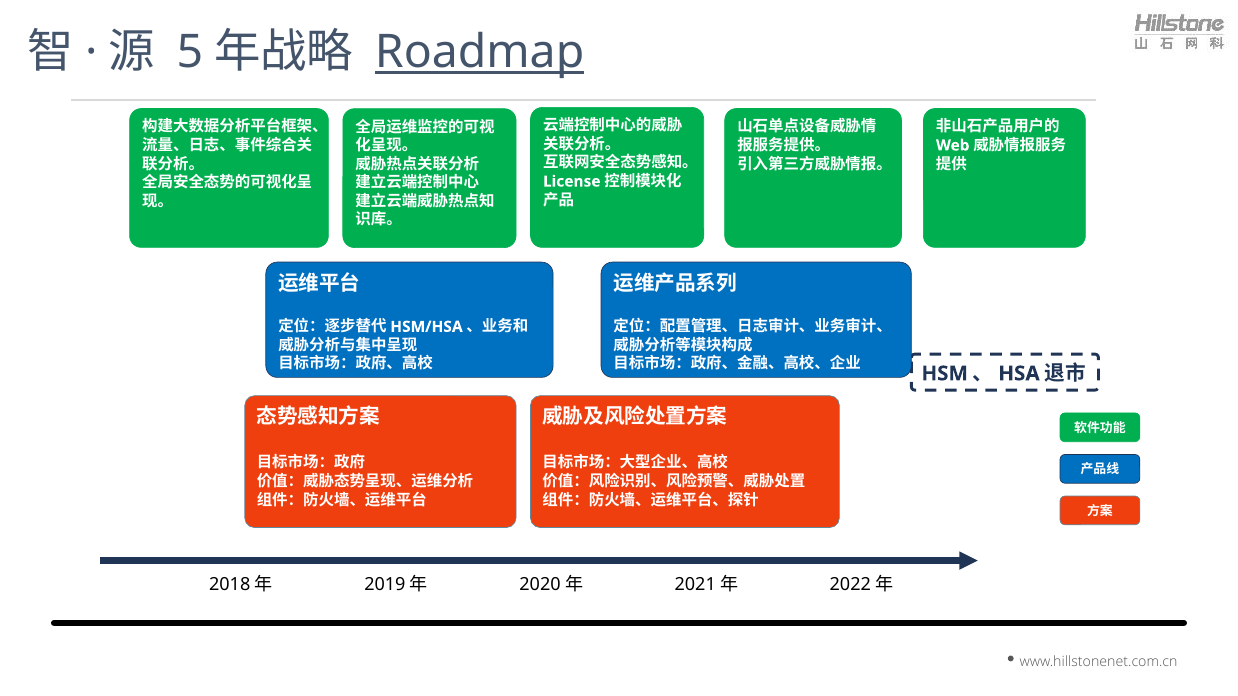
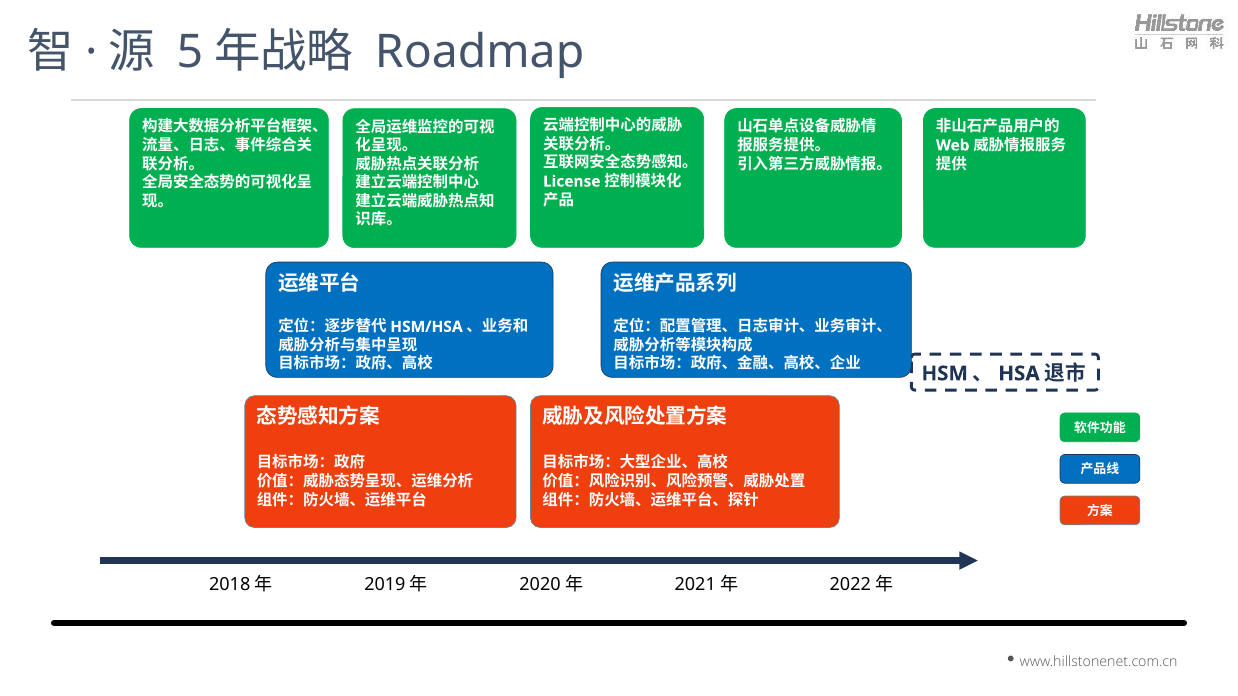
Roadmap underline: present -> none
